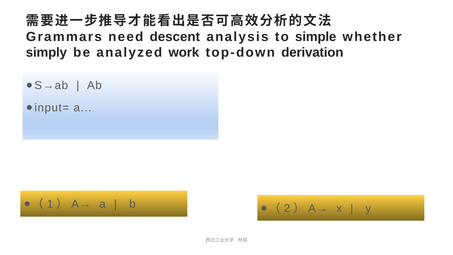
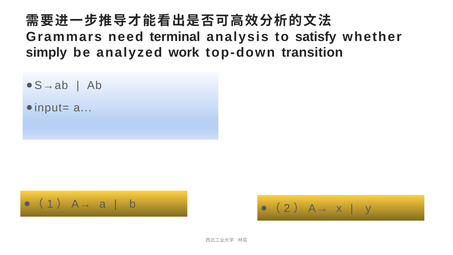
descent: descent -> terminal
simple: simple -> satisfy
derivation: derivation -> transition
